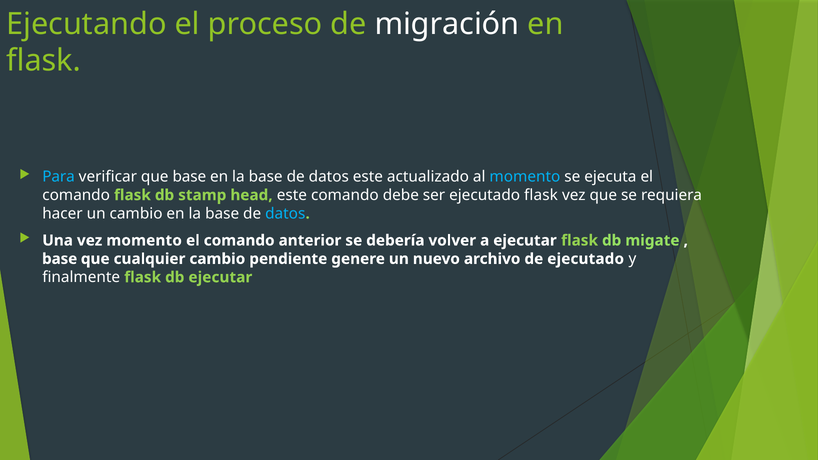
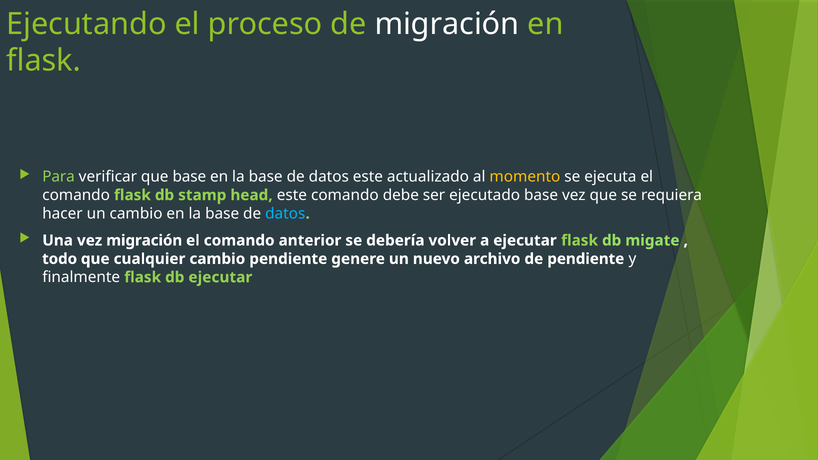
Para colour: light blue -> light green
momento at (525, 177) colour: light blue -> yellow
ejecutado flask: flask -> base
vez momento: momento -> migración
base at (60, 259): base -> todo
de ejecutado: ejecutado -> pendiente
